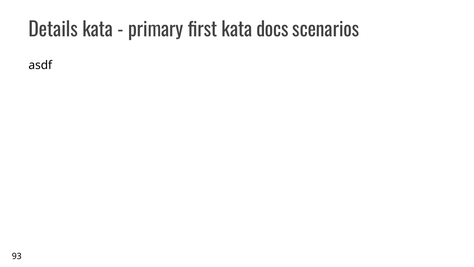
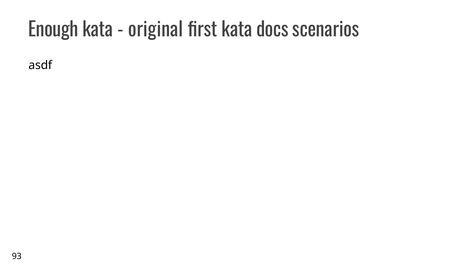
Details: Details -> Enough
primary: primary -> original
